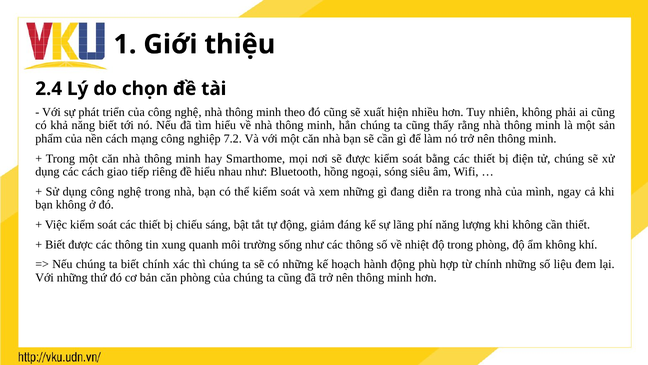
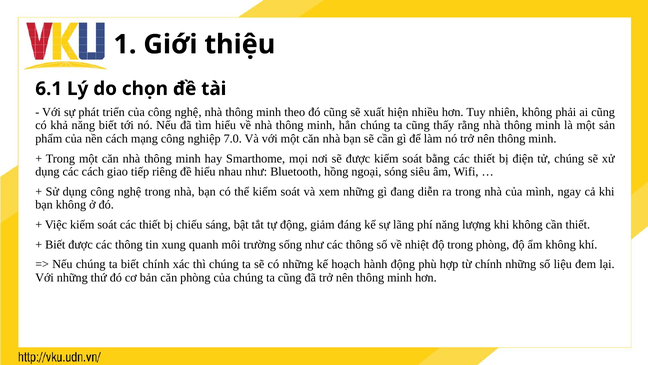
2.4: 2.4 -> 6.1
7.2: 7.2 -> 7.0
